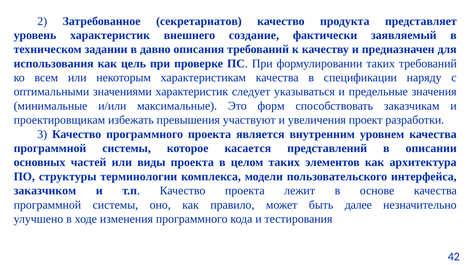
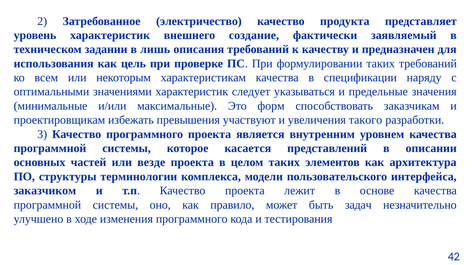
секретариатов: секретариатов -> электричество
давно: давно -> лишь
проект: проект -> такого
виды: виды -> везде
далее: далее -> задач
